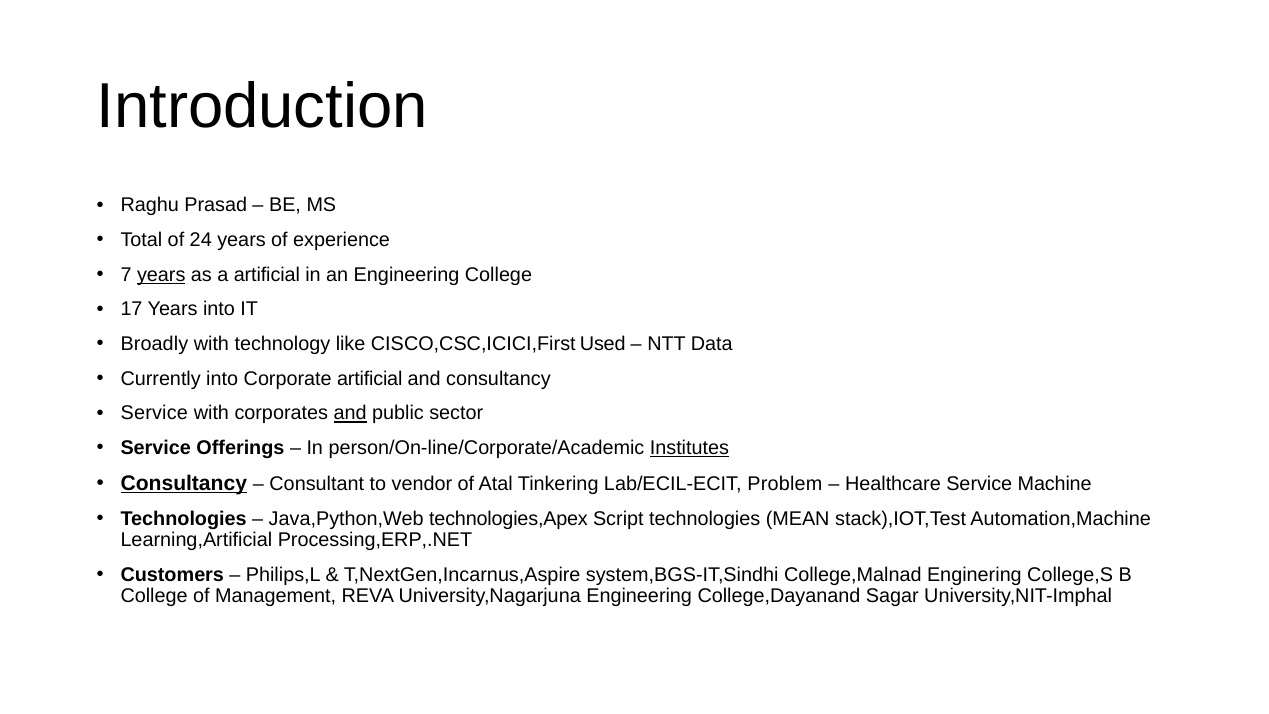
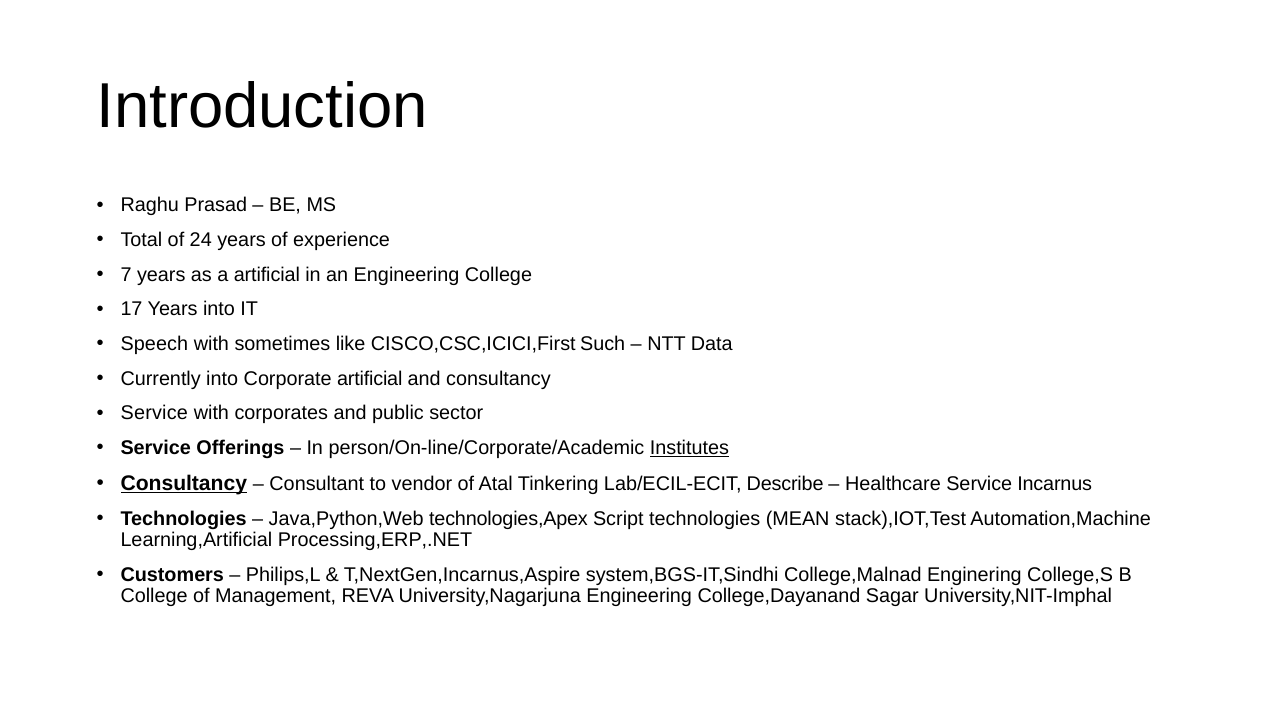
years at (161, 275) underline: present -> none
Broadly: Broadly -> Speech
technology: technology -> sometimes
Used: Used -> Such
and at (350, 413) underline: present -> none
Problem: Problem -> Describe
Machine: Machine -> Incarnus
